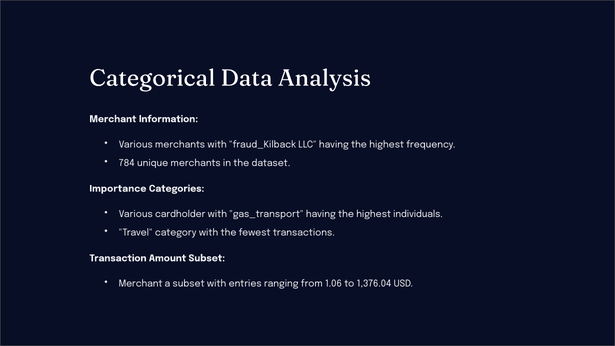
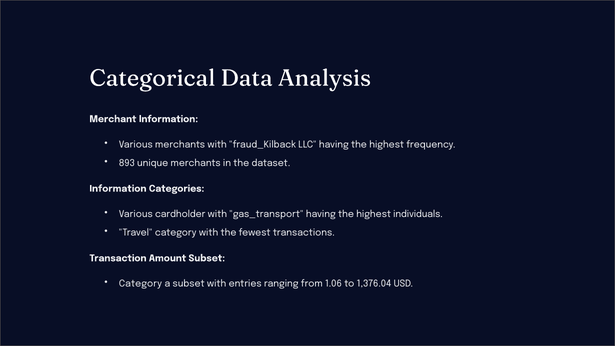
784: 784 -> 893
Importance at (118, 189): Importance -> Information
Merchant at (141, 284): Merchant -> Category
